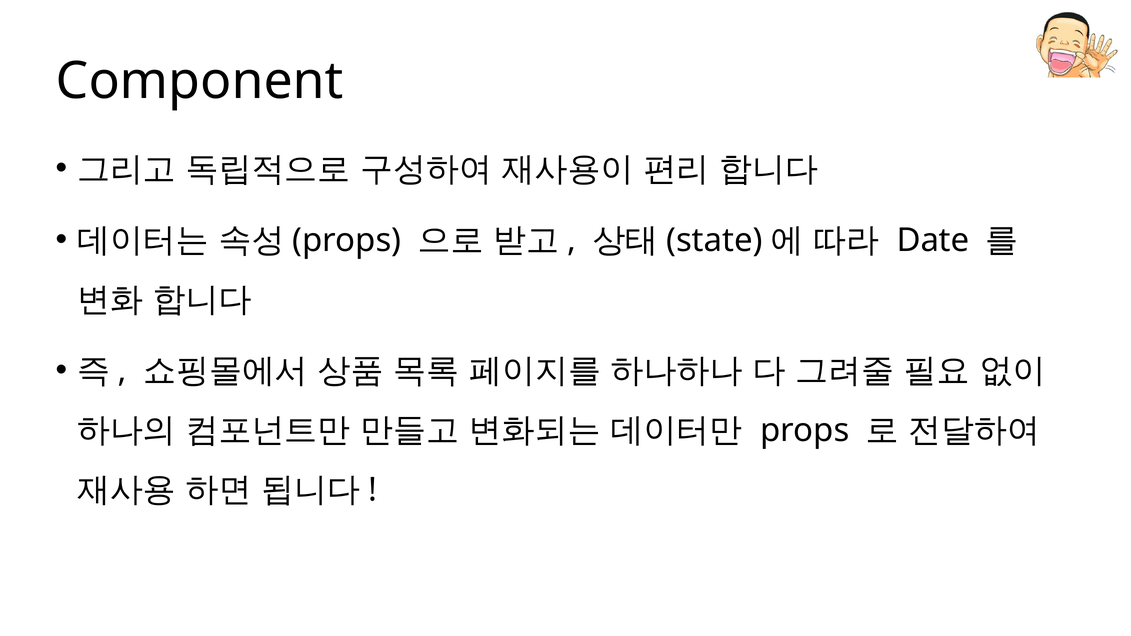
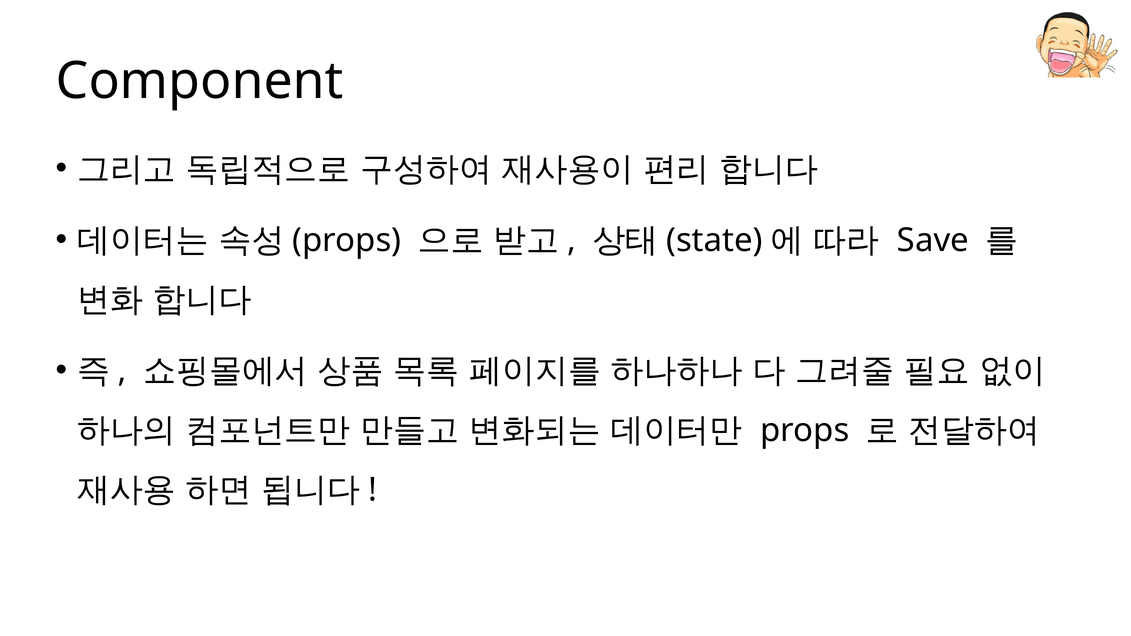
Date: Date -> Save
